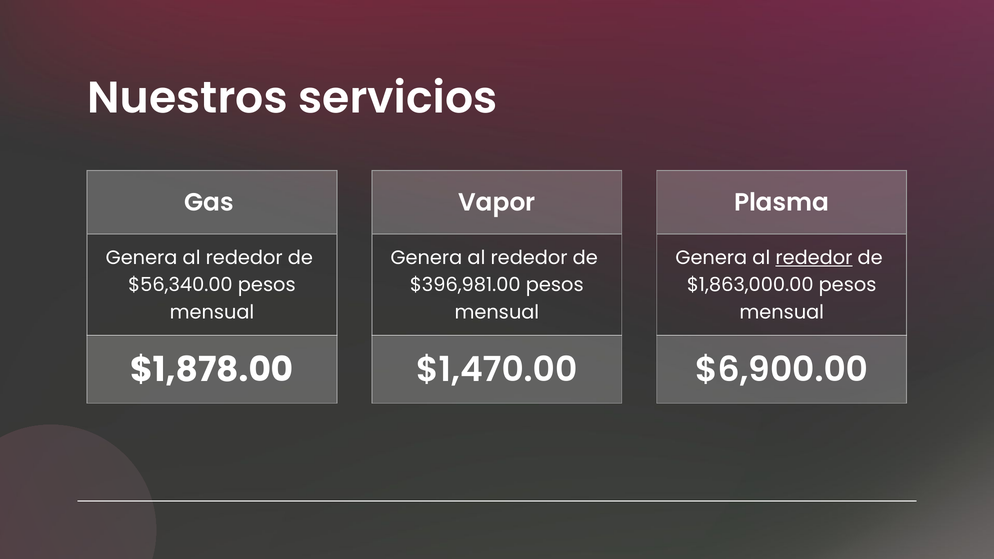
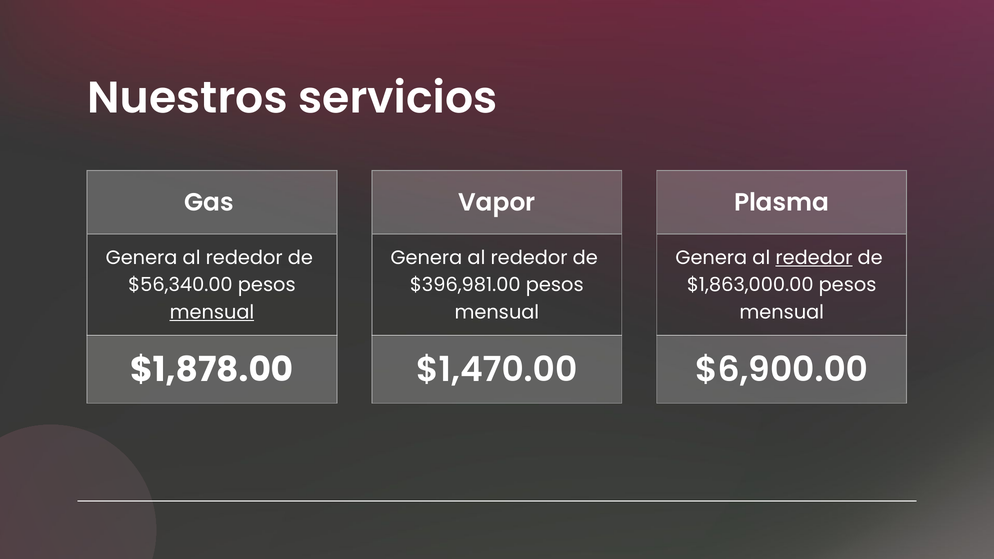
mensual at (212, 312) underline: none -> present
